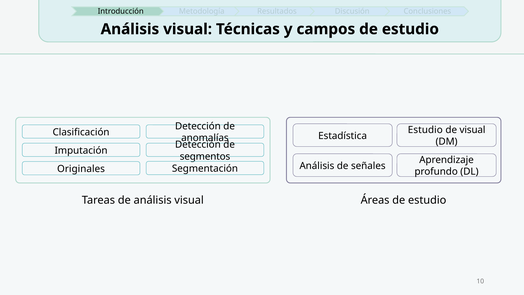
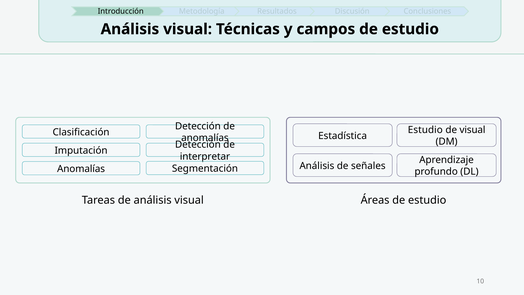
segmentos: segmentos -> interpretar
Originales at (81, 169): Originales -> Anomalías
